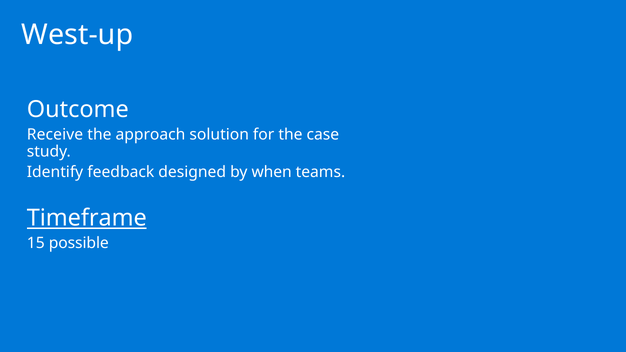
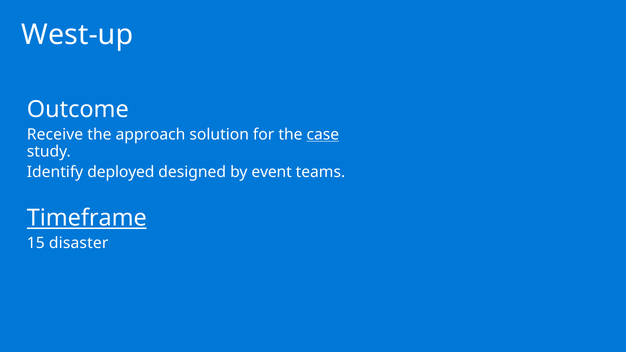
case underline: none -> present
feedback: feedback -> deployed
when: when -> event
possible: possible -> disaster
